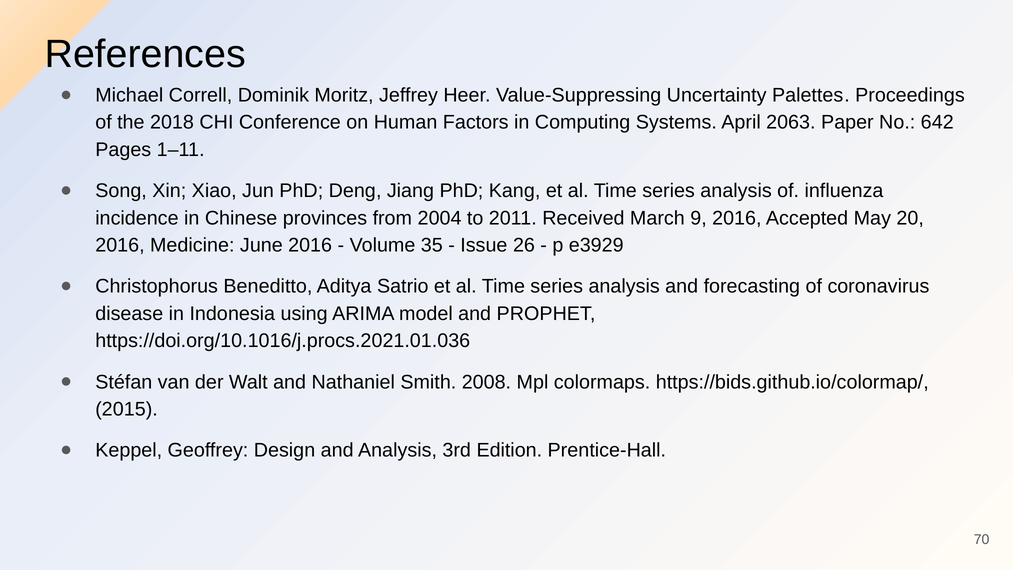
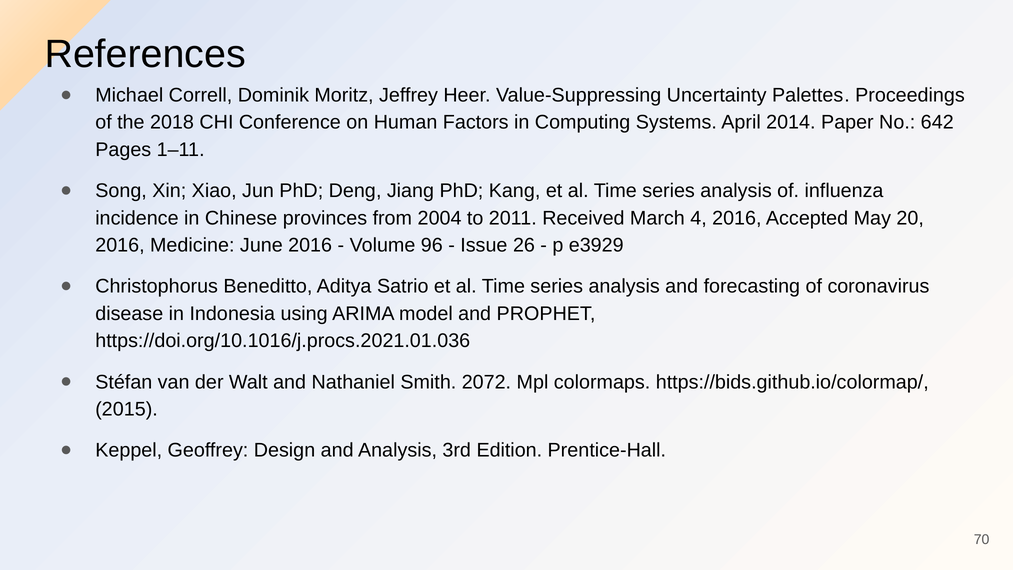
2063: 2063 -> 2014
9: 9 -> 4
35: 35 -> 96
2008: 2008 -> 2072
